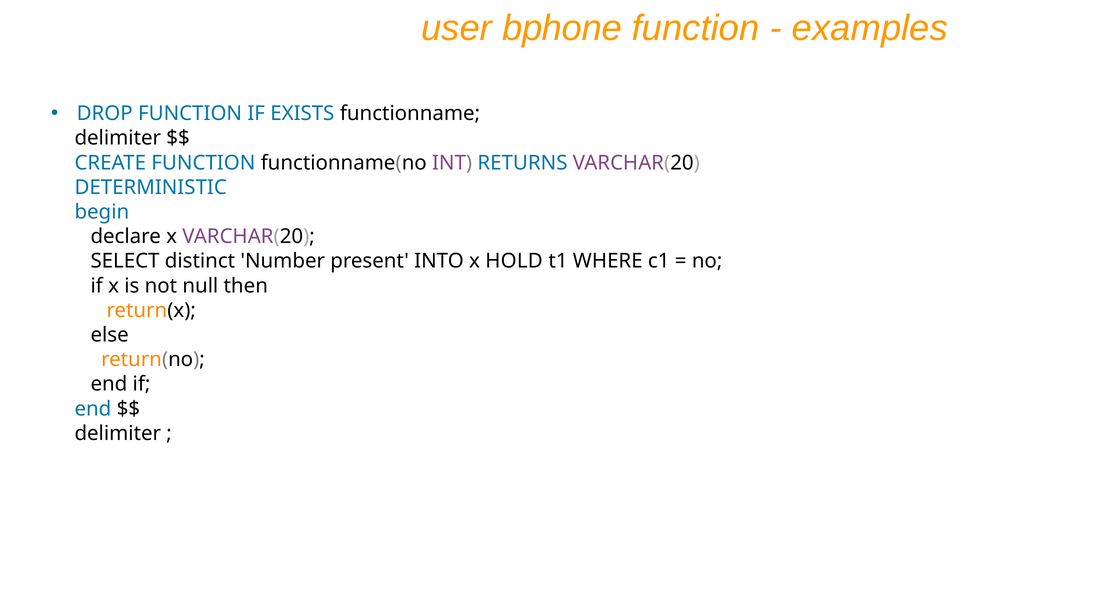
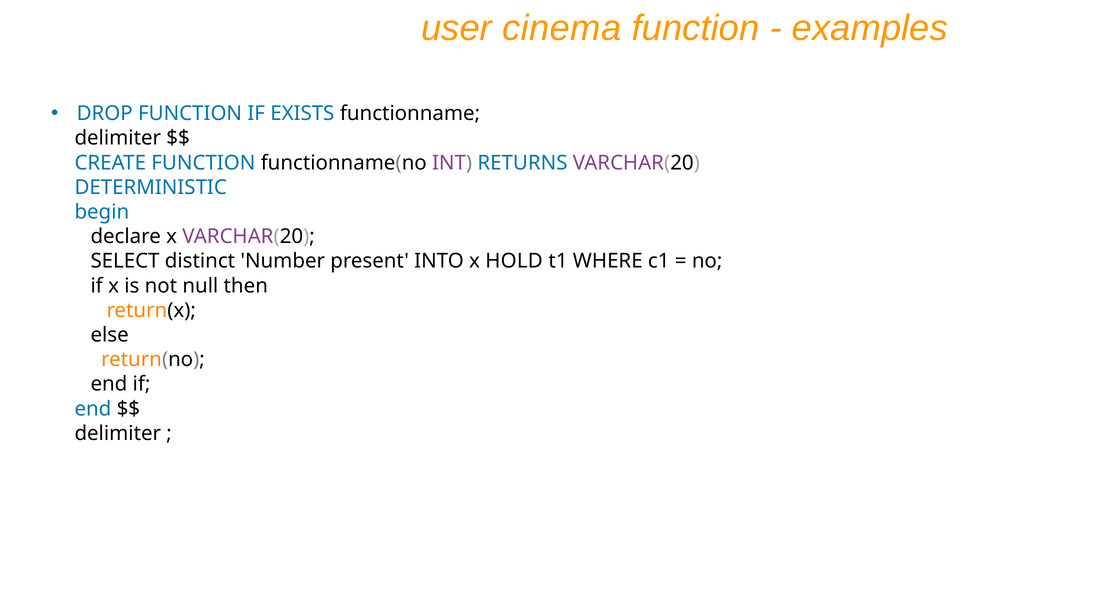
bphone: bphone -> cinema
